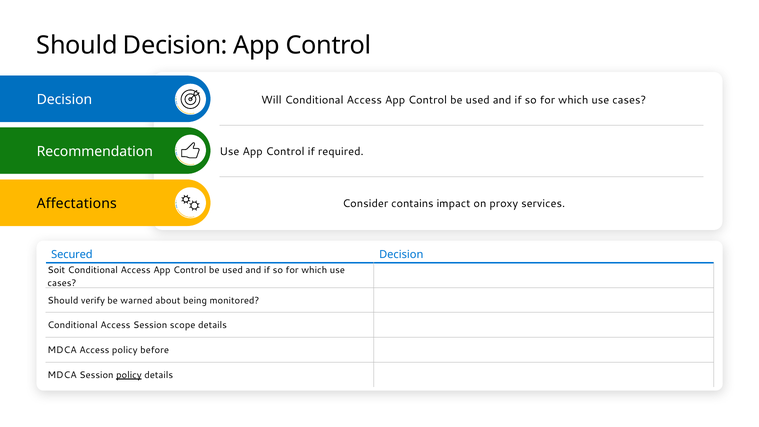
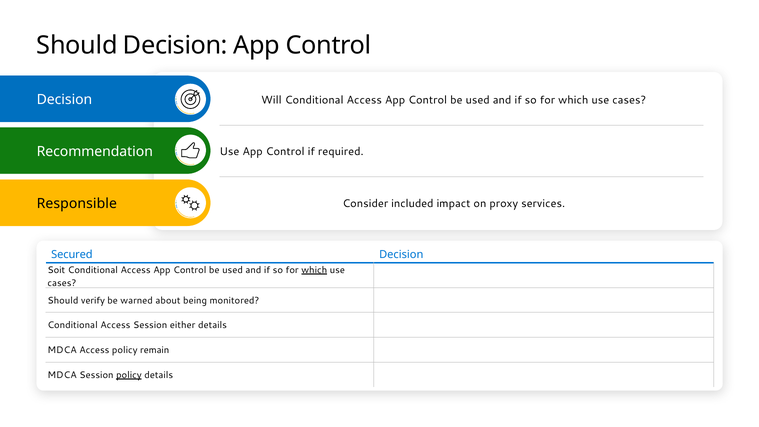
Affectations: Affectations -> Responsible
contains: contains -> included
which at (314, 270) underline: none -> present
scope: scope -> either
before: before -> remain
